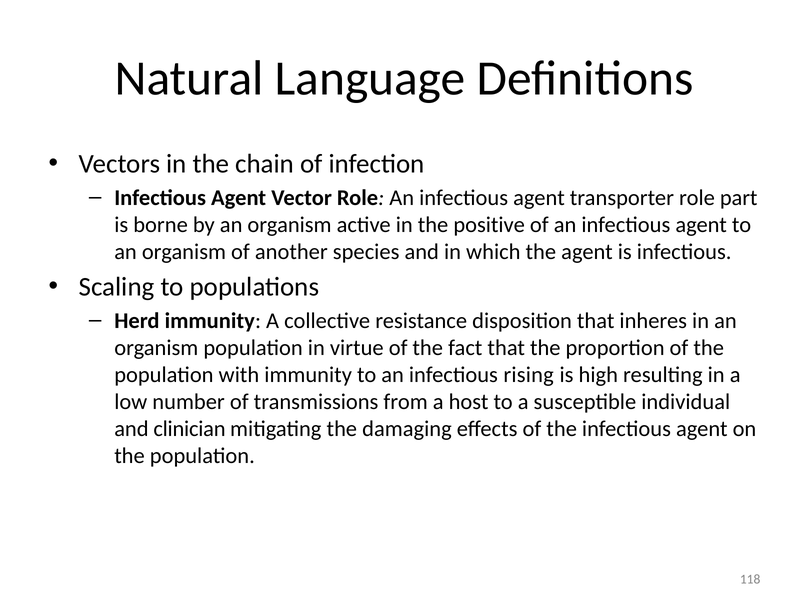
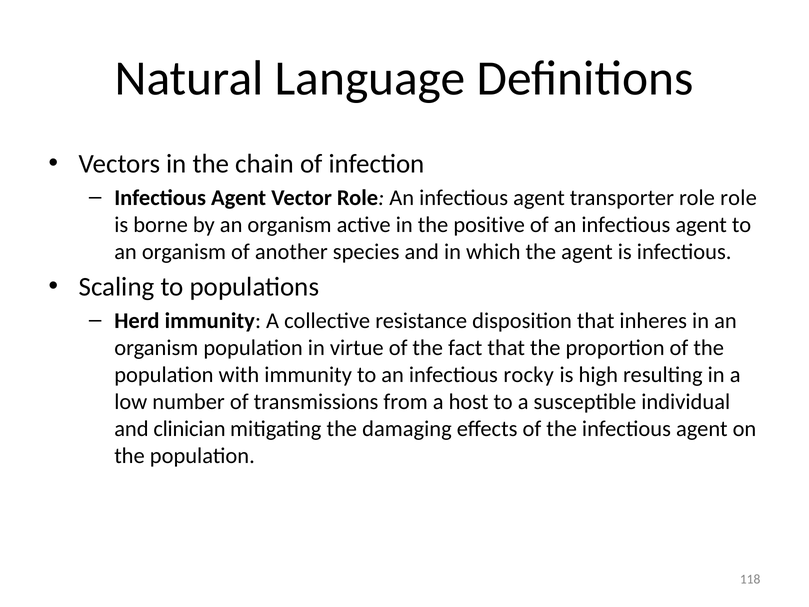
role part: part -> role
rising: rising -> rocky
